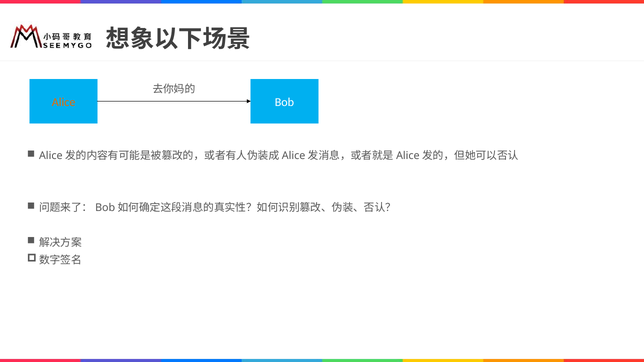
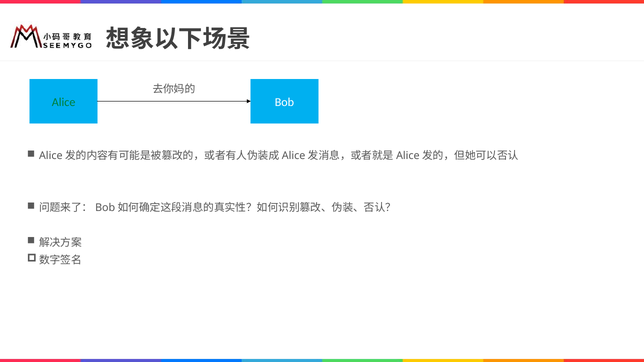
Alice colour: orange -> green
